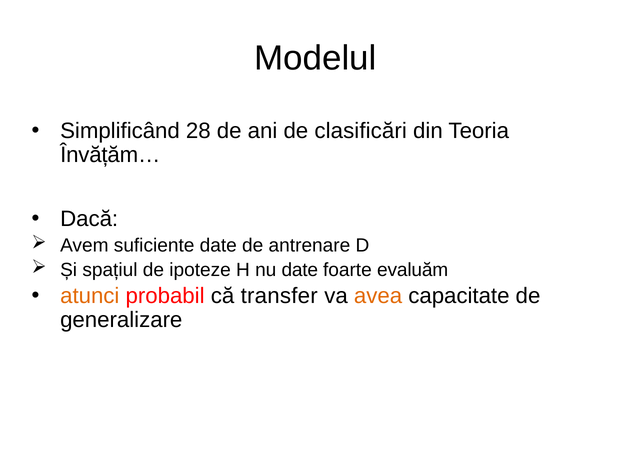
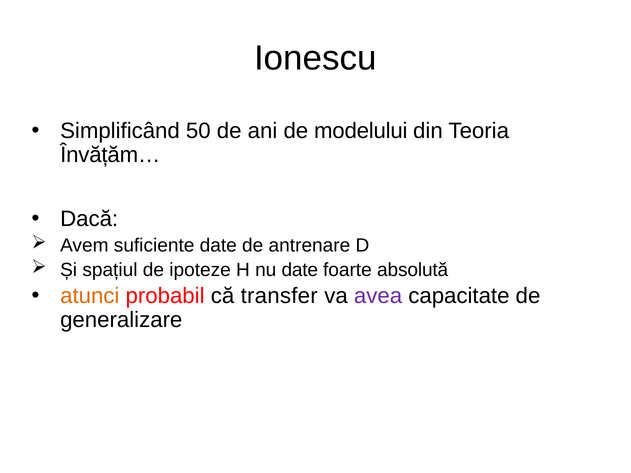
Modelul: Modelul -> Ionescu
28: 28 -> 50
clasificări: clasificări -> modelului
evaluăm: evaluăm -> absolută
avea colour: orange -> purple
